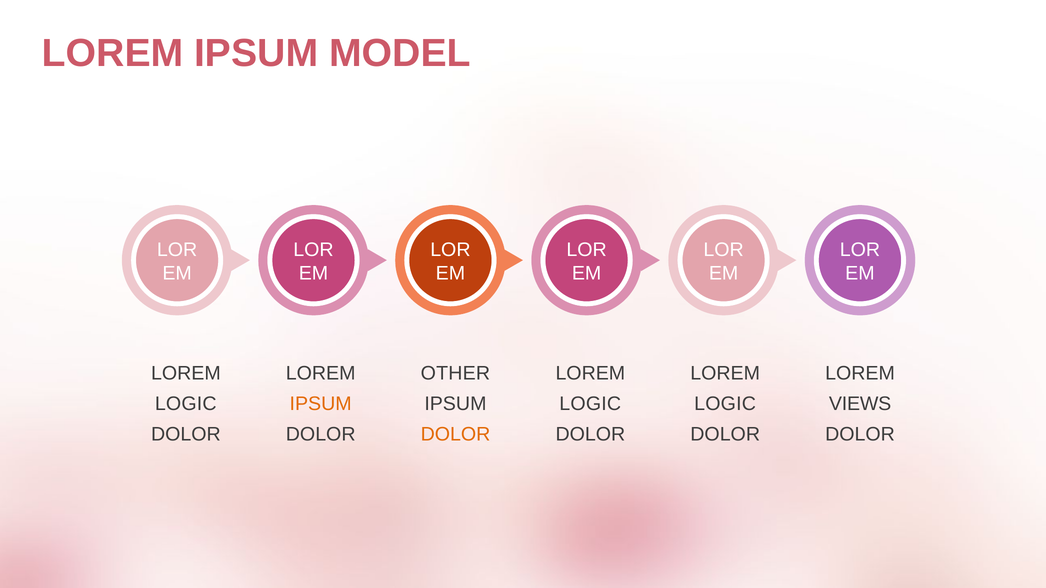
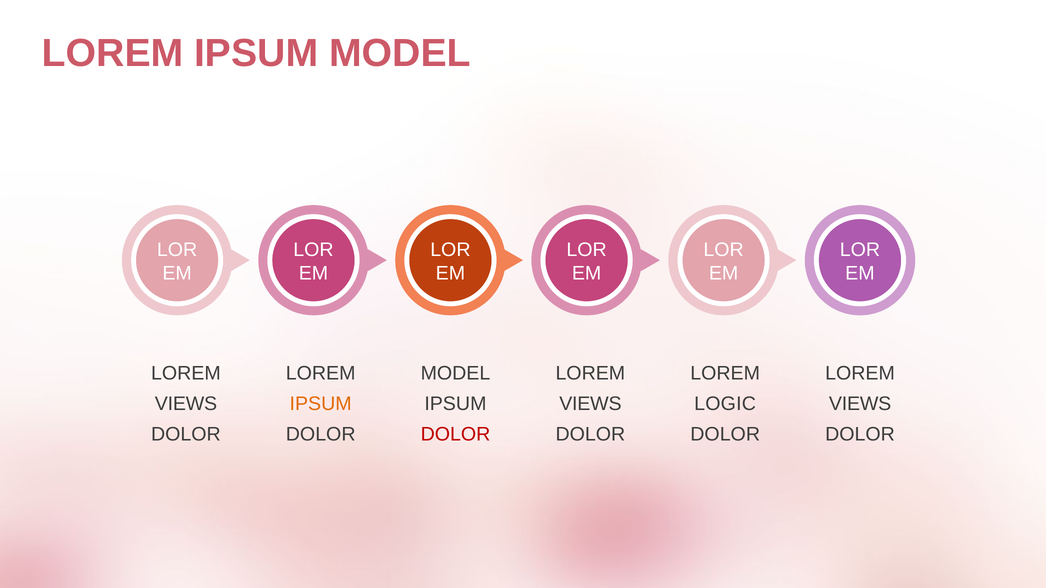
OTHER at (455, 374): OTHER -> MODEL
LOGIC at (186, 404): LOGIC -> VIEWS
LOGIC at (590, 404): LOGIC -> VIEWS
DOLOR at (456, 435) colour: orange -> red
